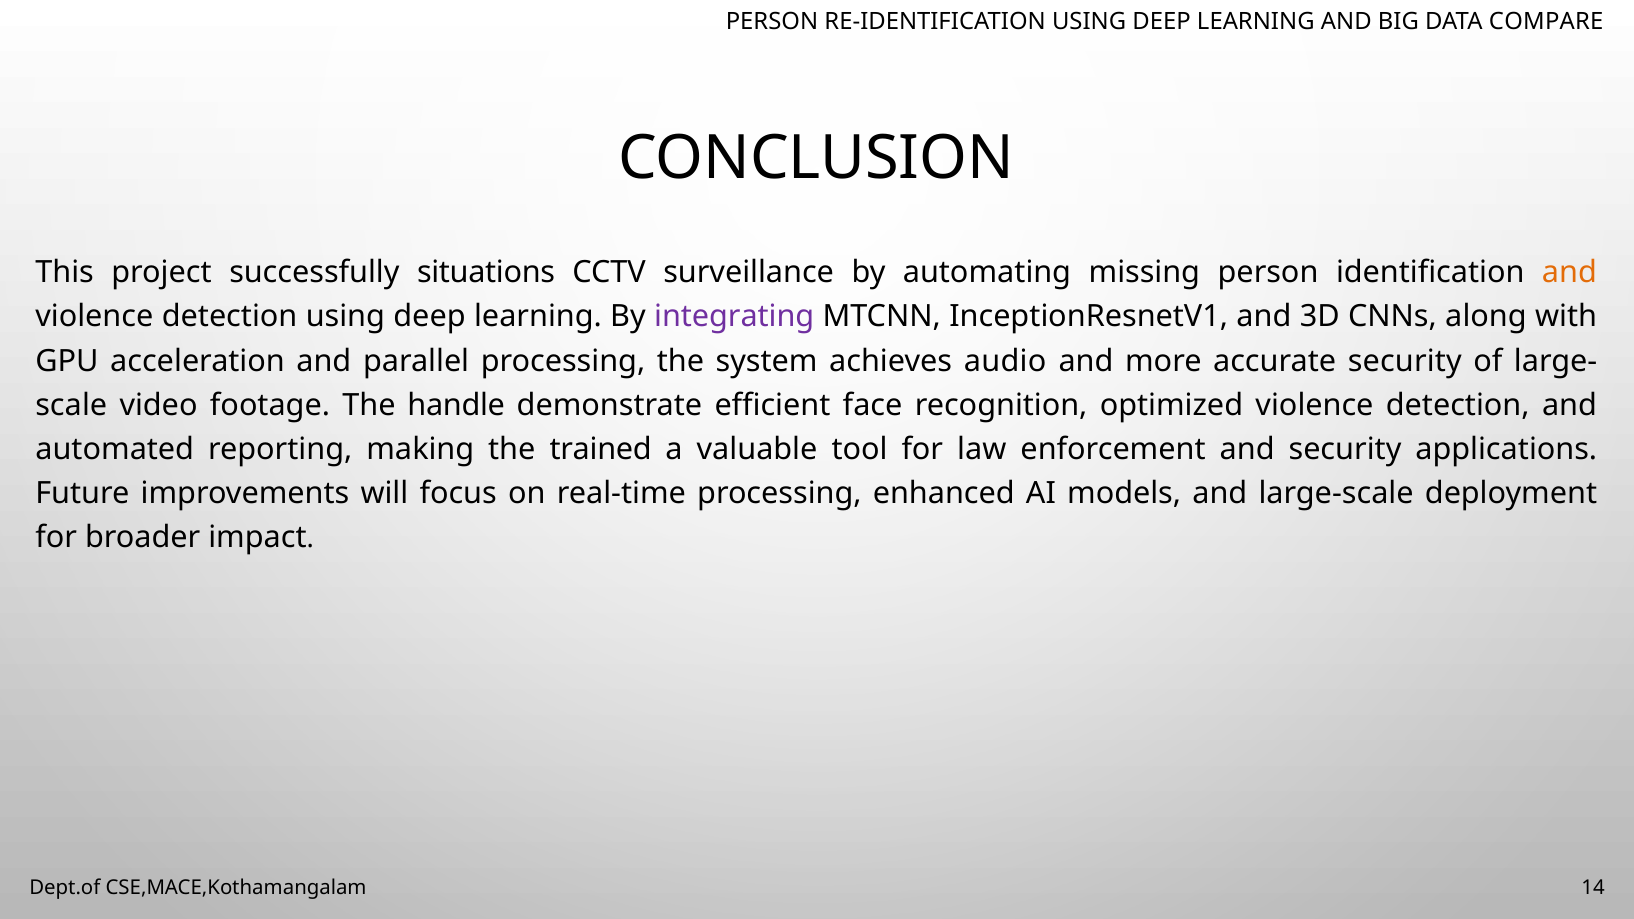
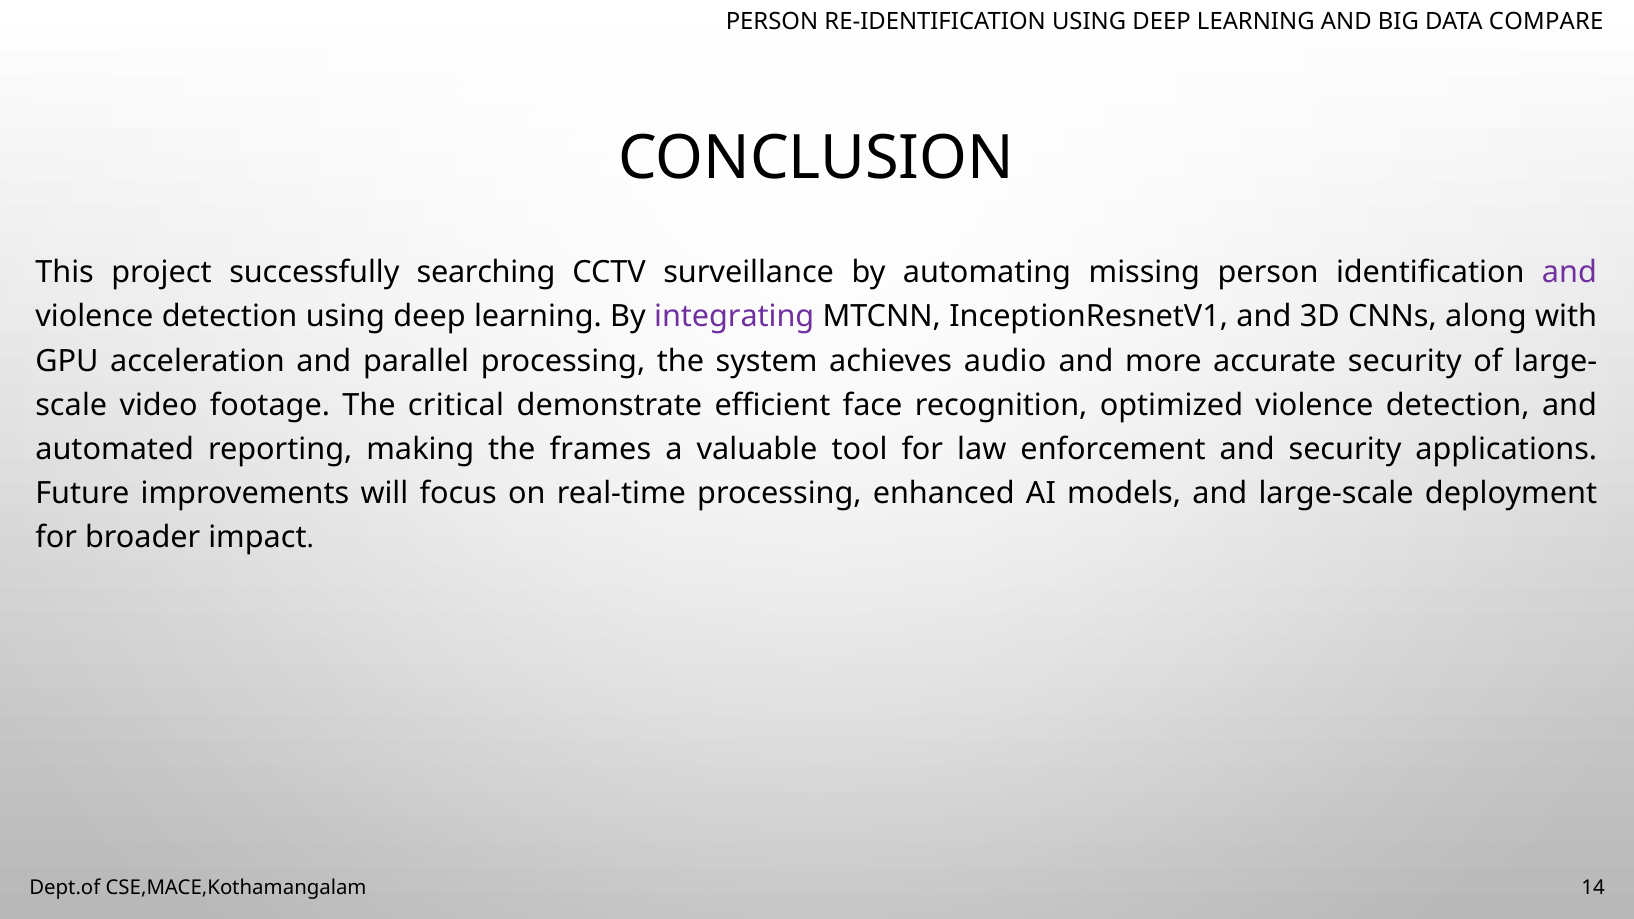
situations: situations -> searching
and at (1569, 273) colour: orange -> purple
handle: handle -> critical
trained: trained -> frames
